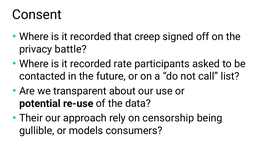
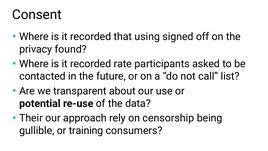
creep: creep -> using
battle: battle -> found
models: models -> training
